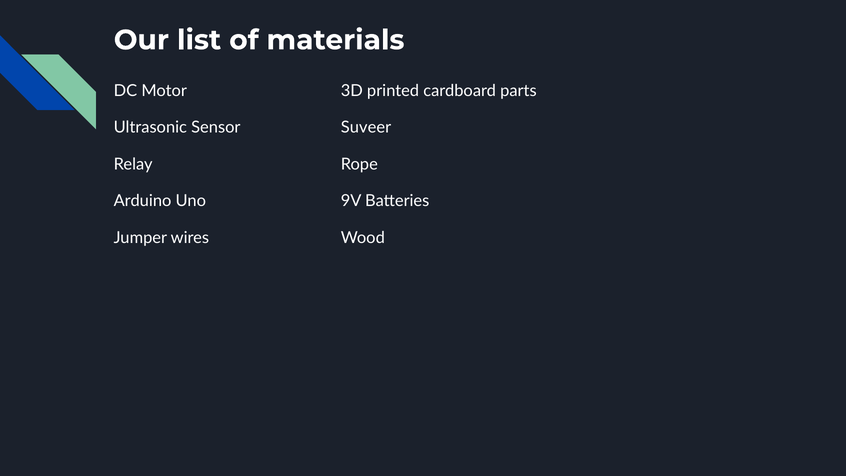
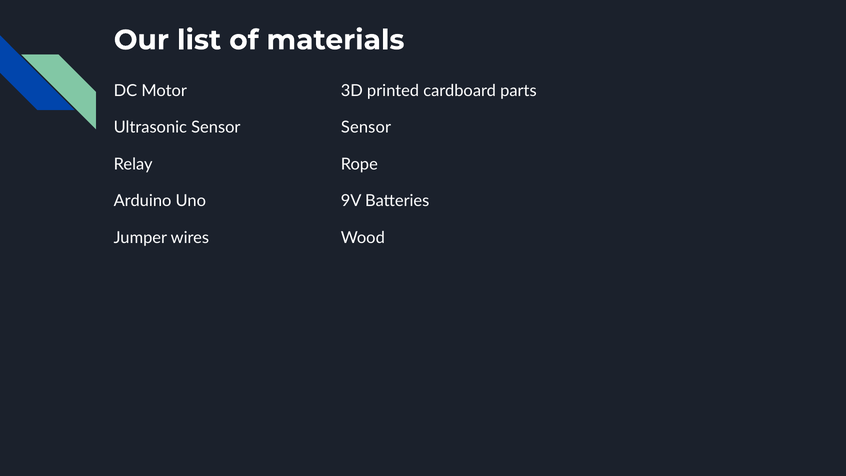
Suveer at (366, 127): Suveer -> Sensor
